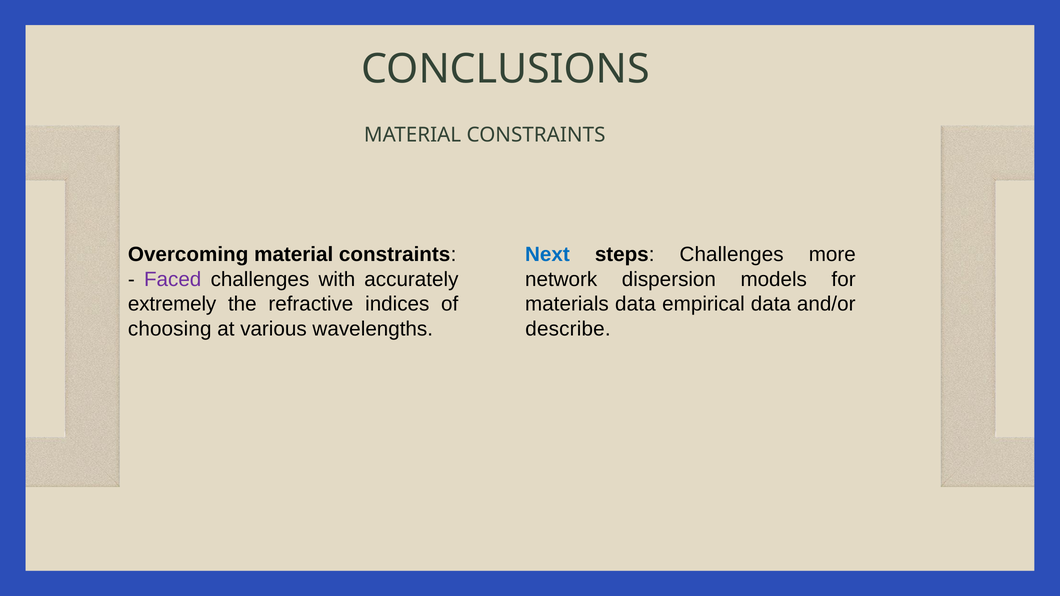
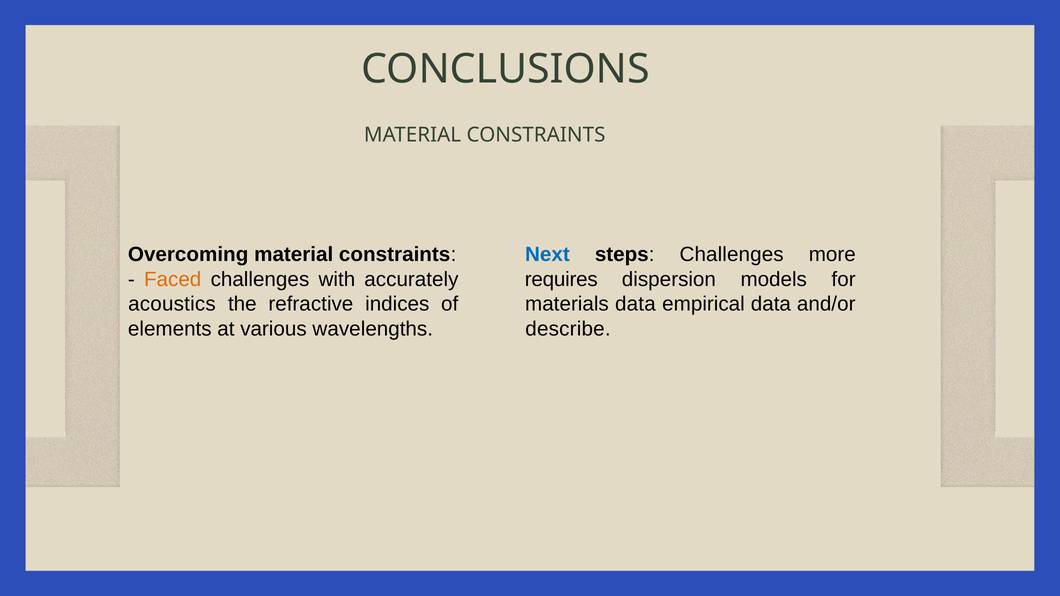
Faced colour: purple -> orange
network: network -> requires
extremely: extremely -> acoustics
choosing: choosing -> elements
